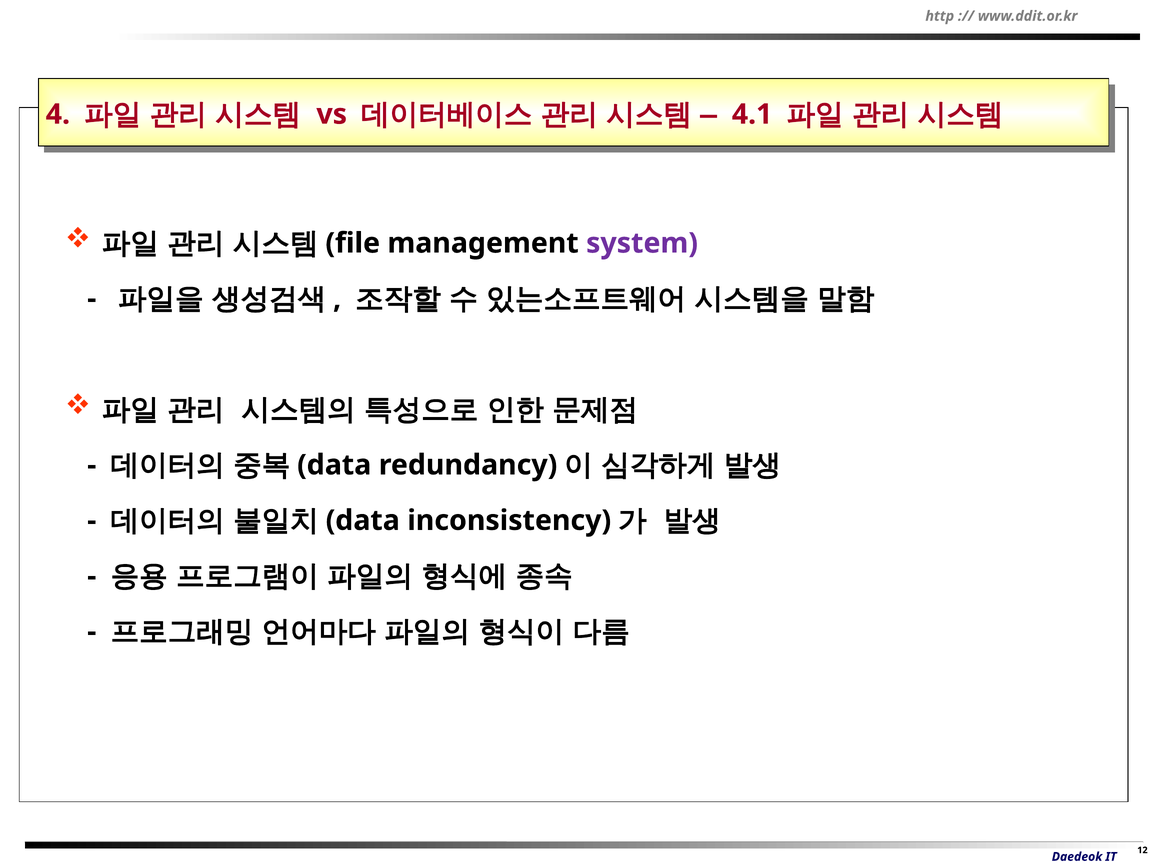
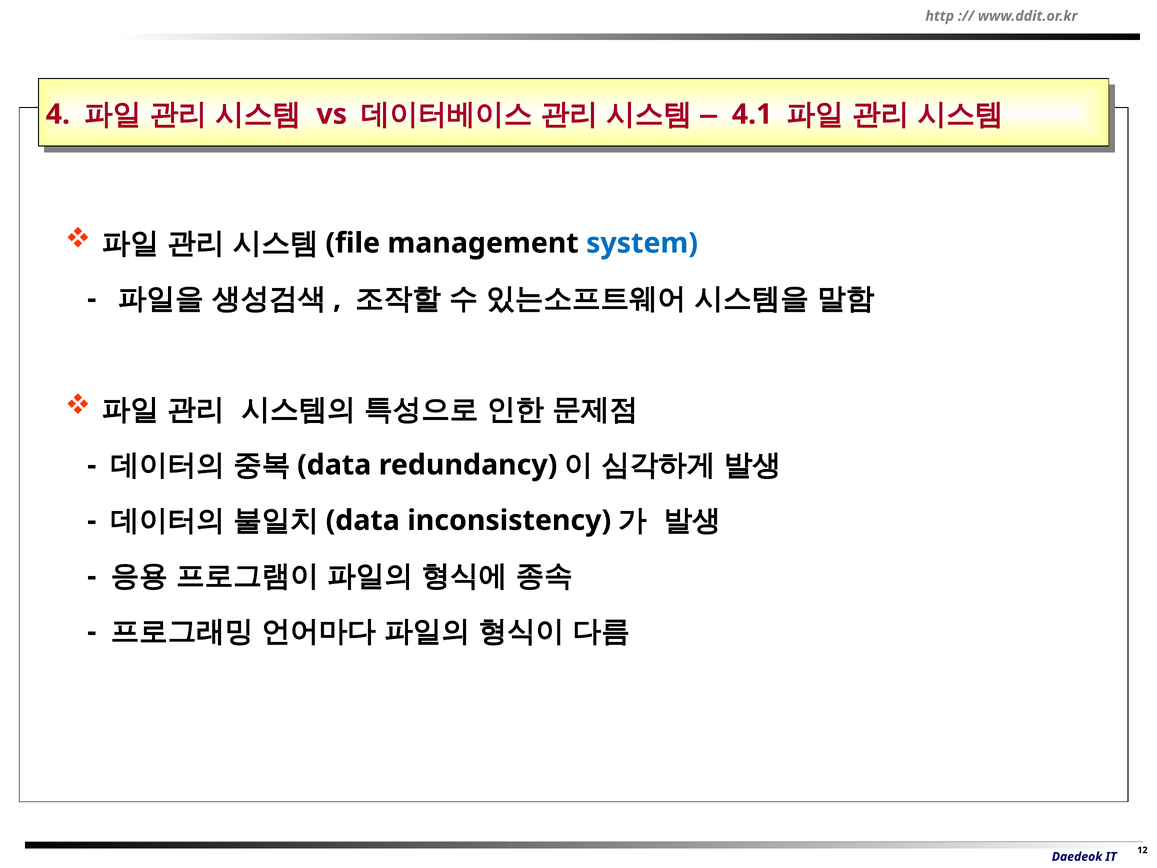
system colour: purple -> blue
